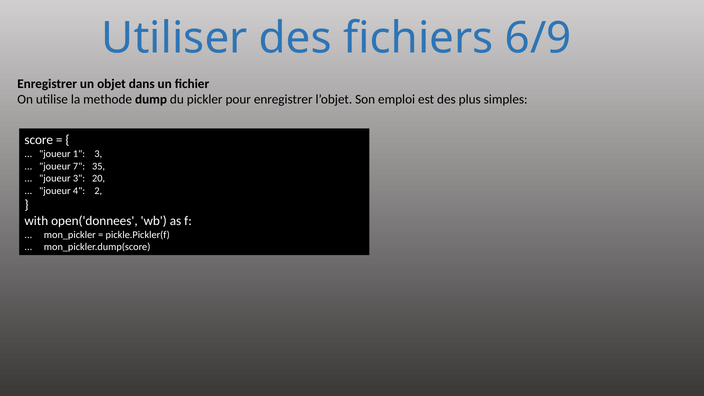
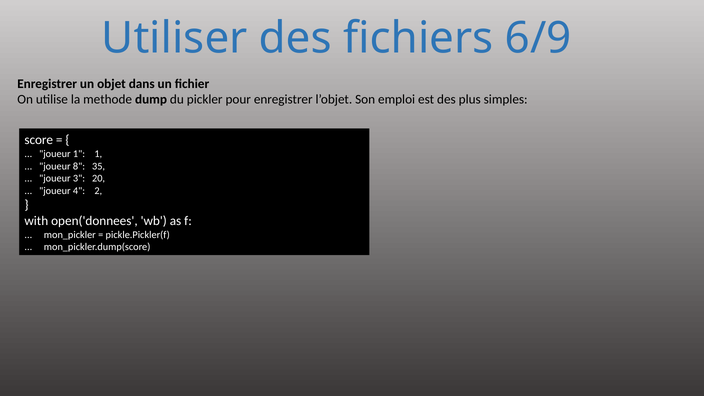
1 3: 3 -> 1
7: 7 -> 8
